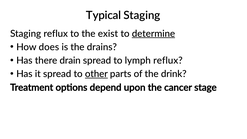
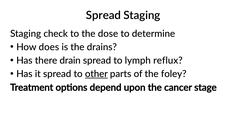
Typical at (104, 15): Typical -> Spread
Staging reflux: reflux -> check
exist: exist -> dose
determine underline: present -> none
drink: drink -> foley
